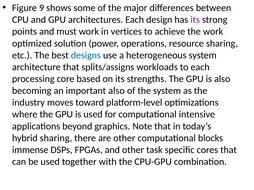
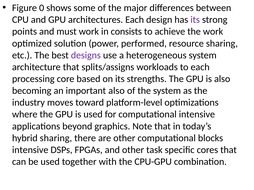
9: 9 -> 0
vertices: vertices -> consists
operations: operations -> performed
designs colour: blue -> purple
immense at (30, 150): immense -> intensive
